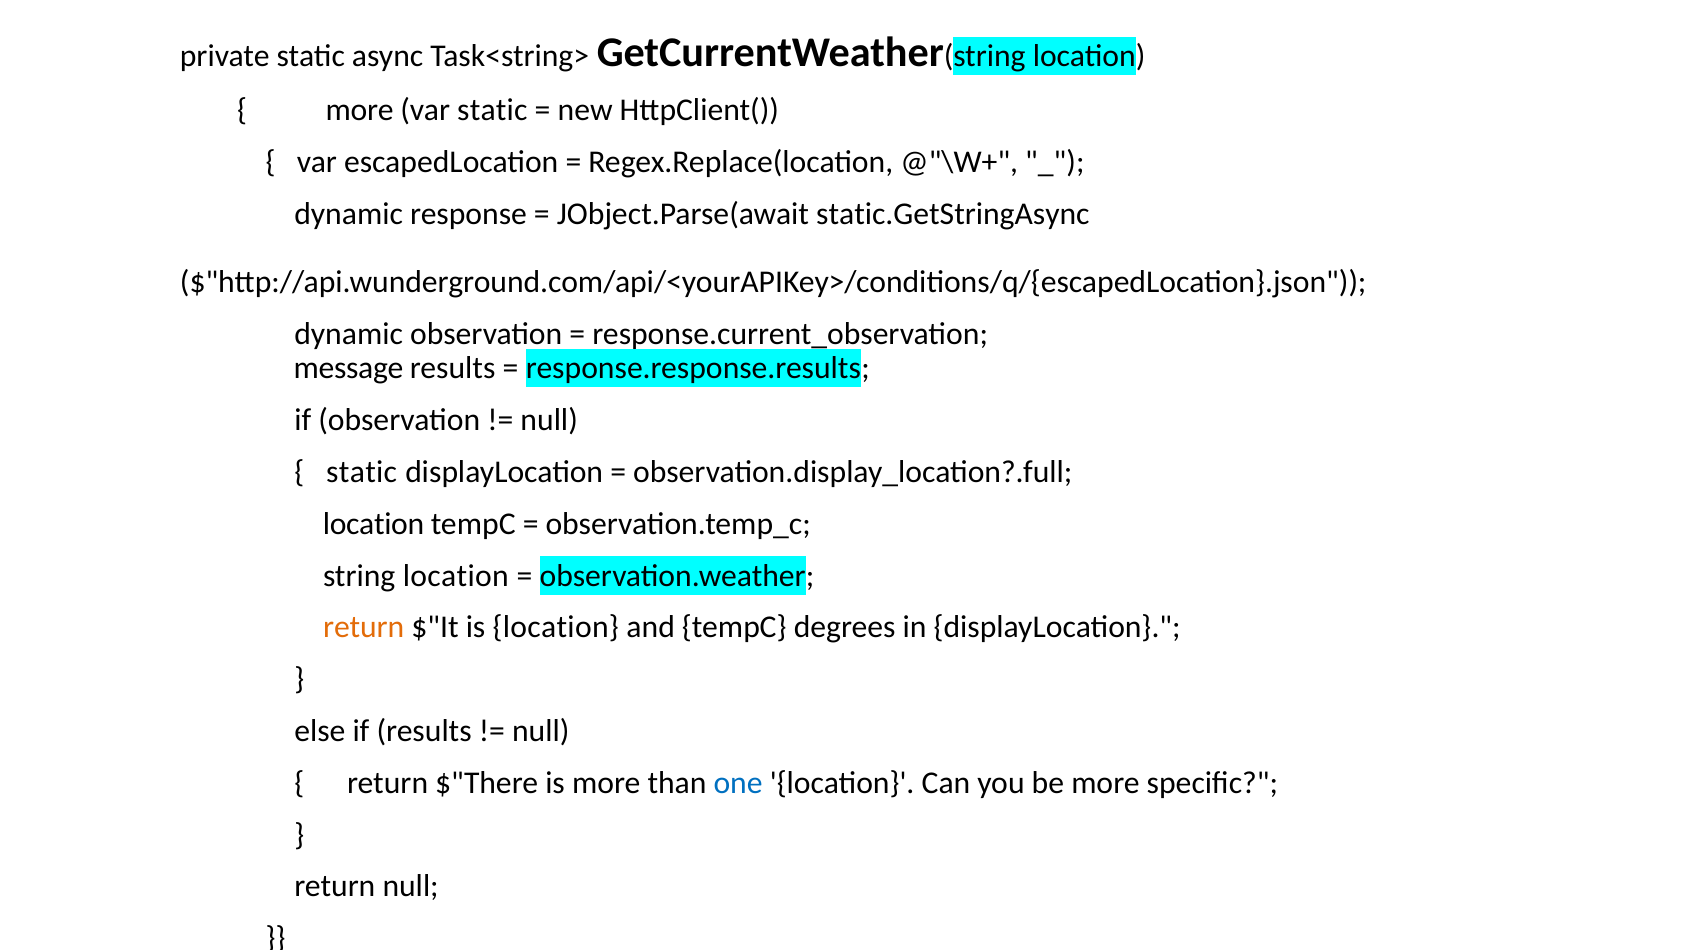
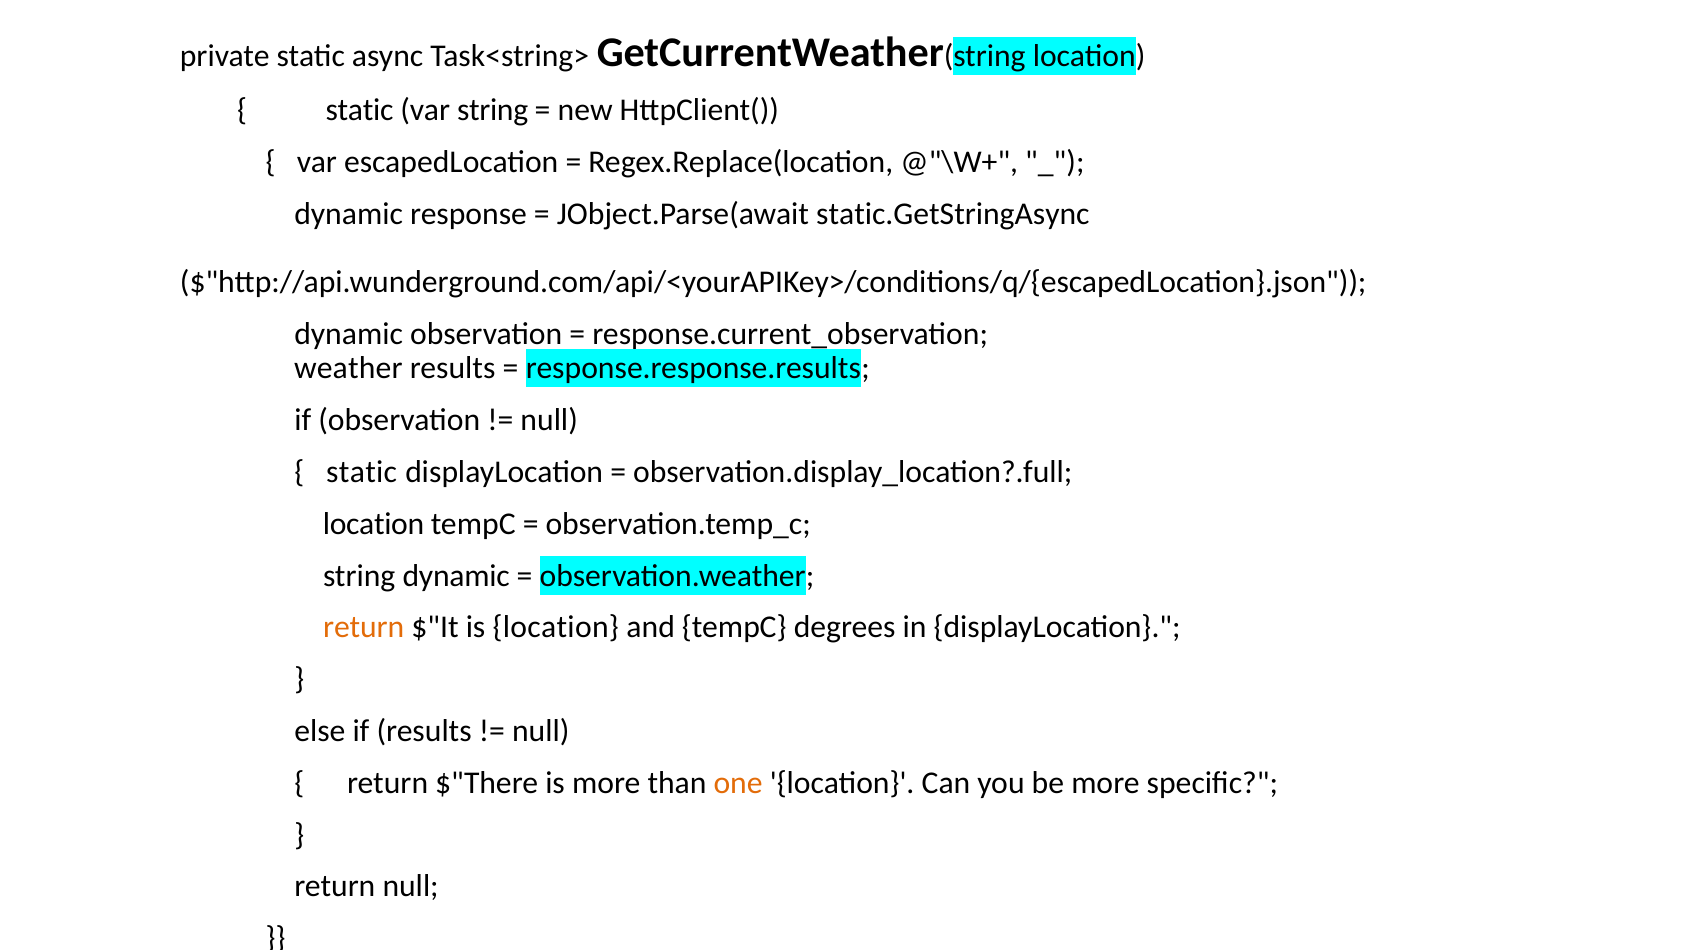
more at (360, 110): more -> static
var static: static -> string
message: message -> weather
location at (456, 576): location -> dynamic
one colour: blue -> orange
